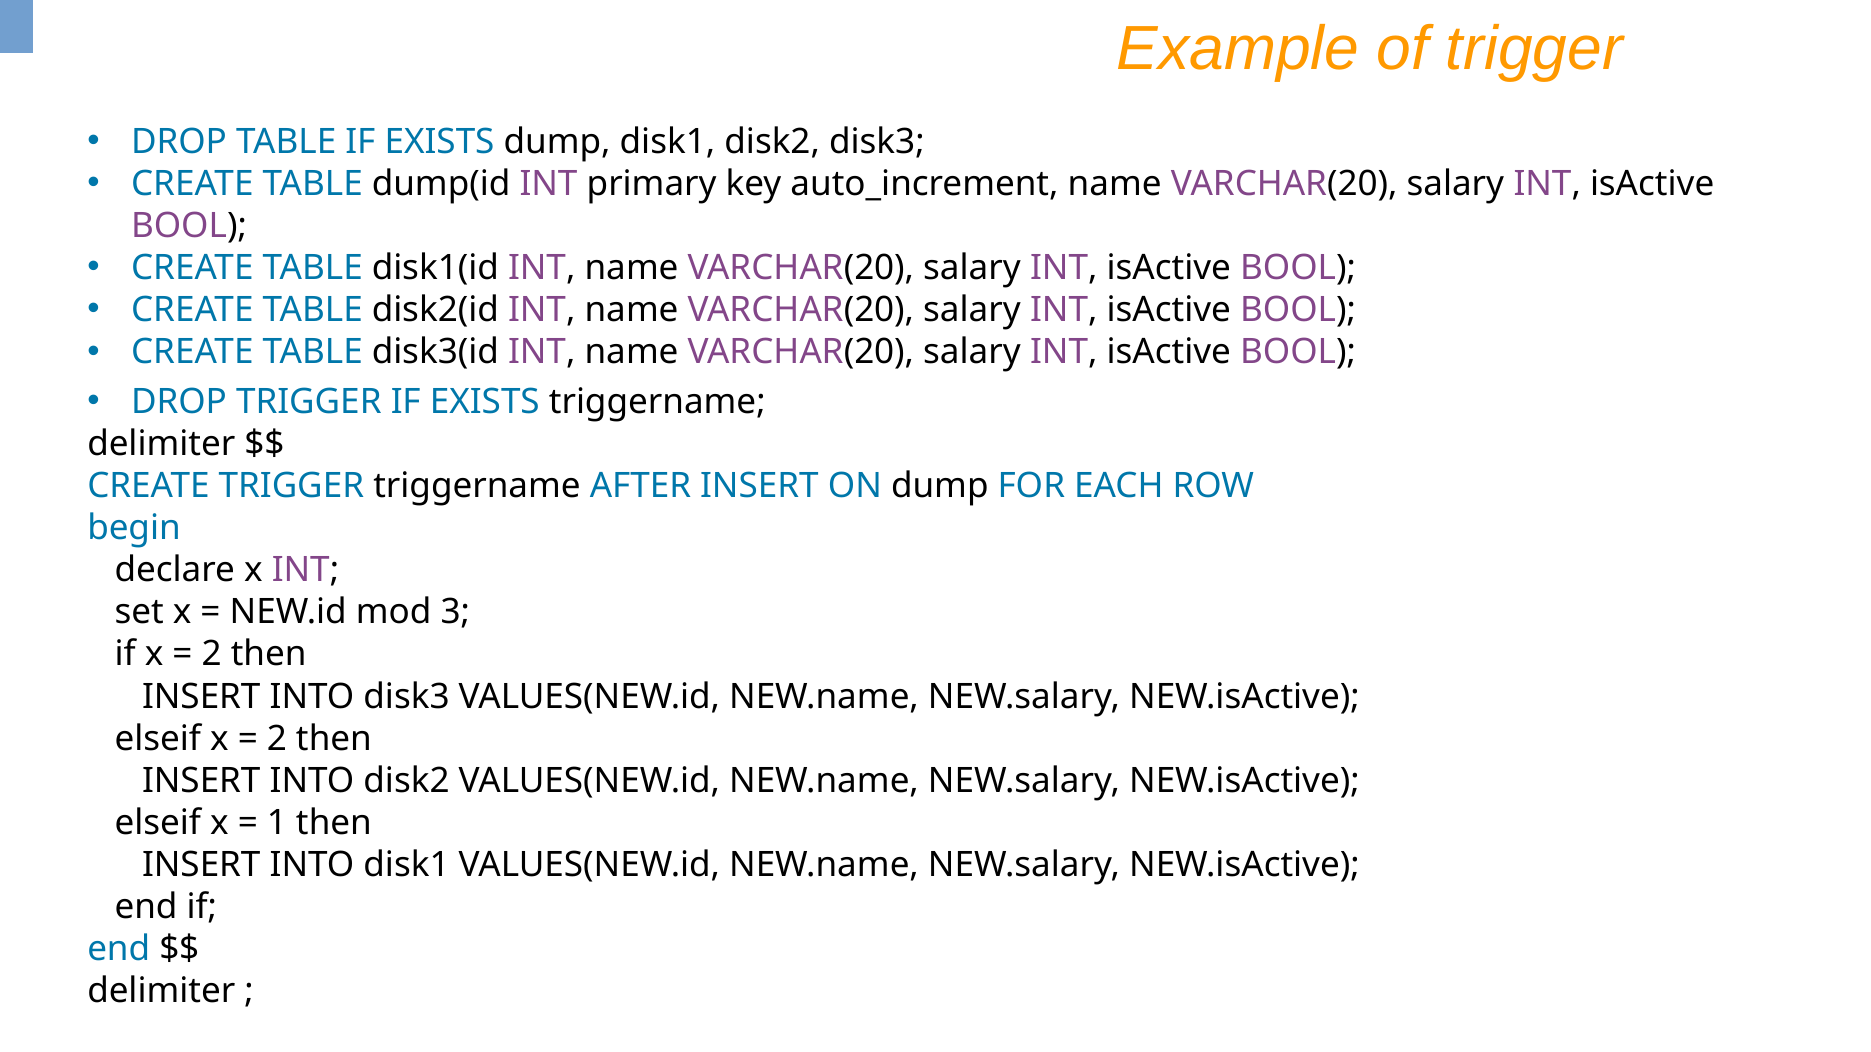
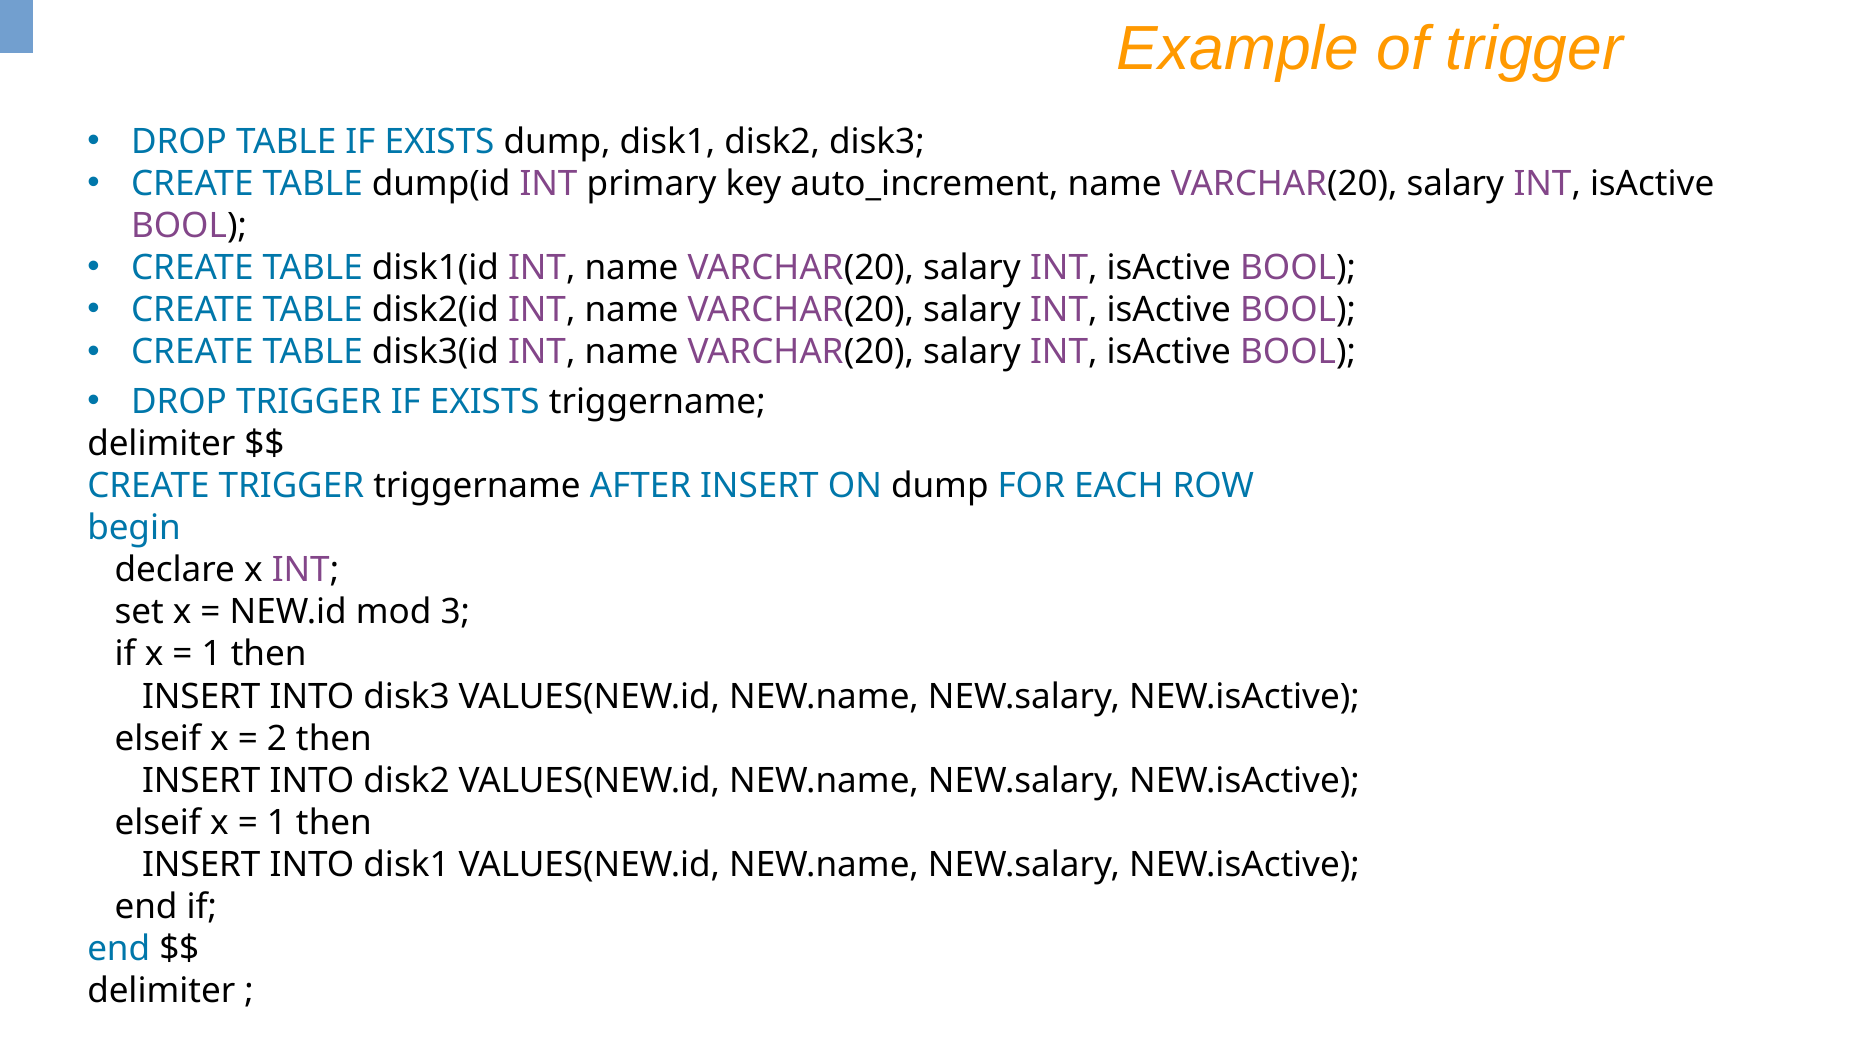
2 at (212, 655): 2 -> 1
